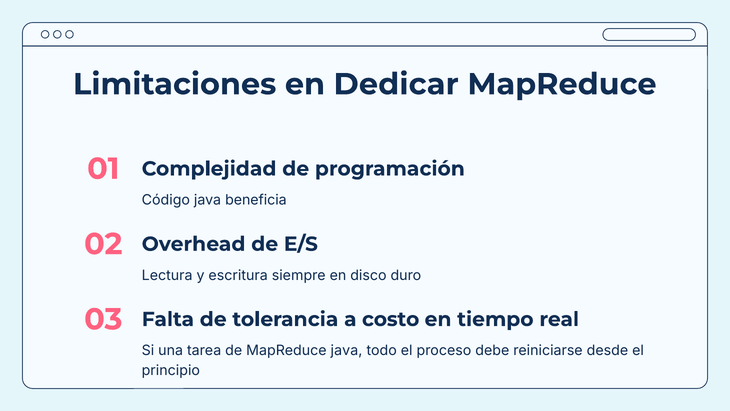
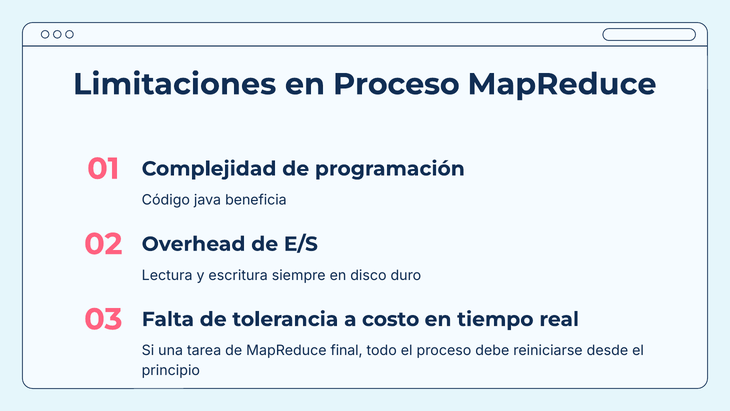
en Dedicar: Dedicar -> Proceso
MapReduce java: java -> final
